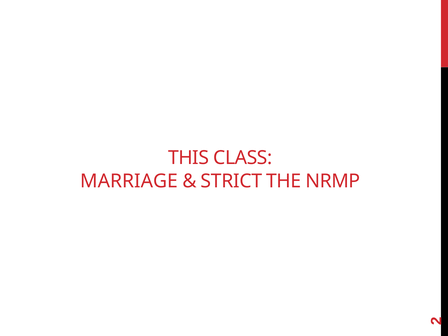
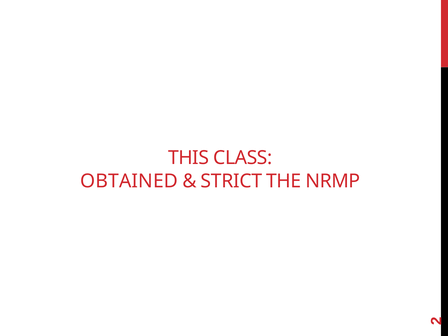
MARRIAGE: MARRIAGE -> OBTAINED
